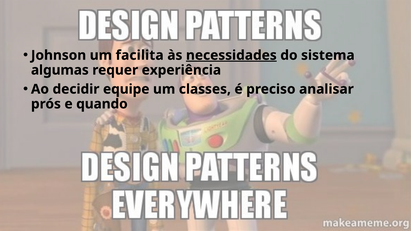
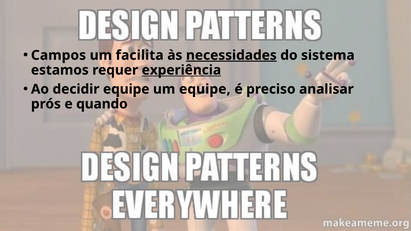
Johnson: Johnson -> Campos
algumas: algumas -> estamos
experiência underline: none -> present
um classes: classes -> equipe
